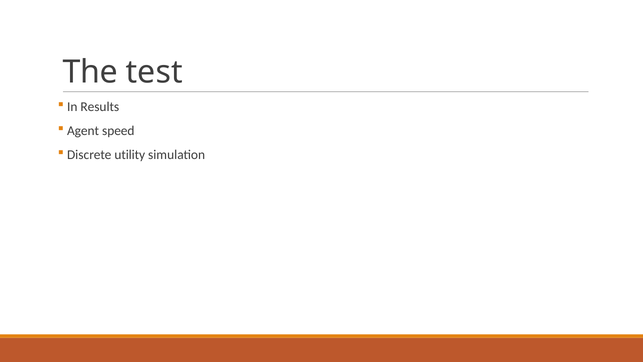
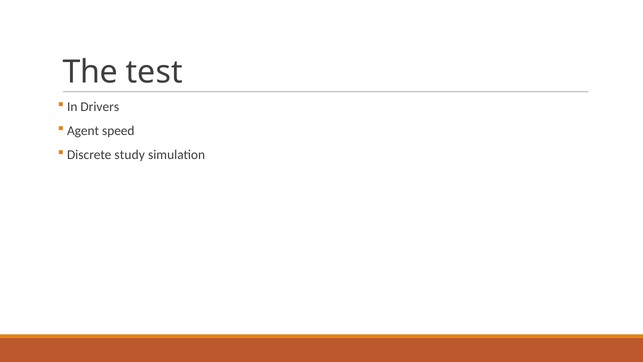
Results: Results -> Drivers
utility: utility -> study
